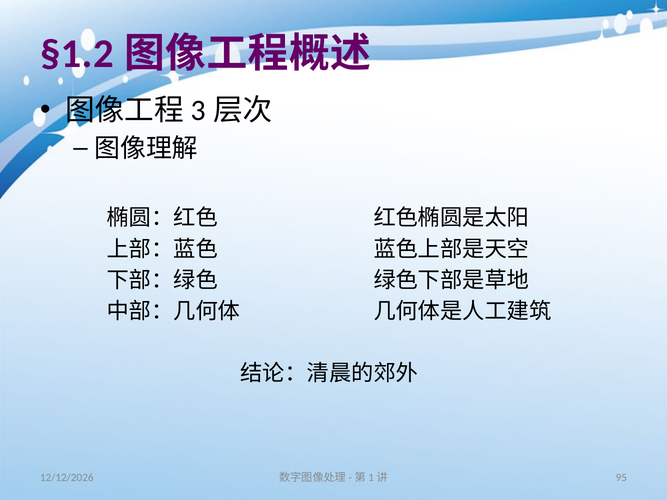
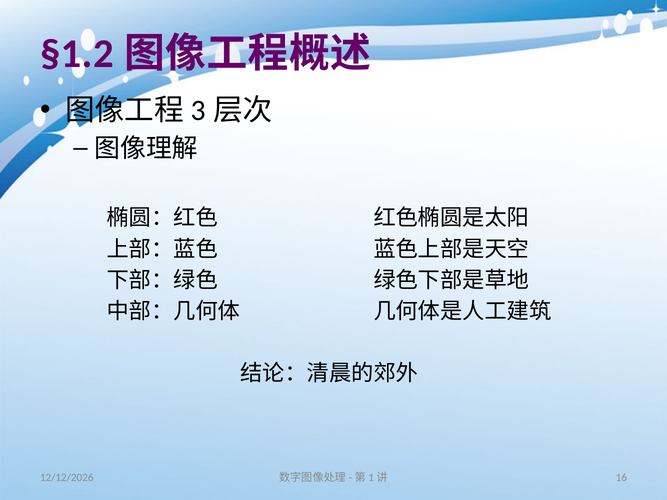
95: 95 -> 16
